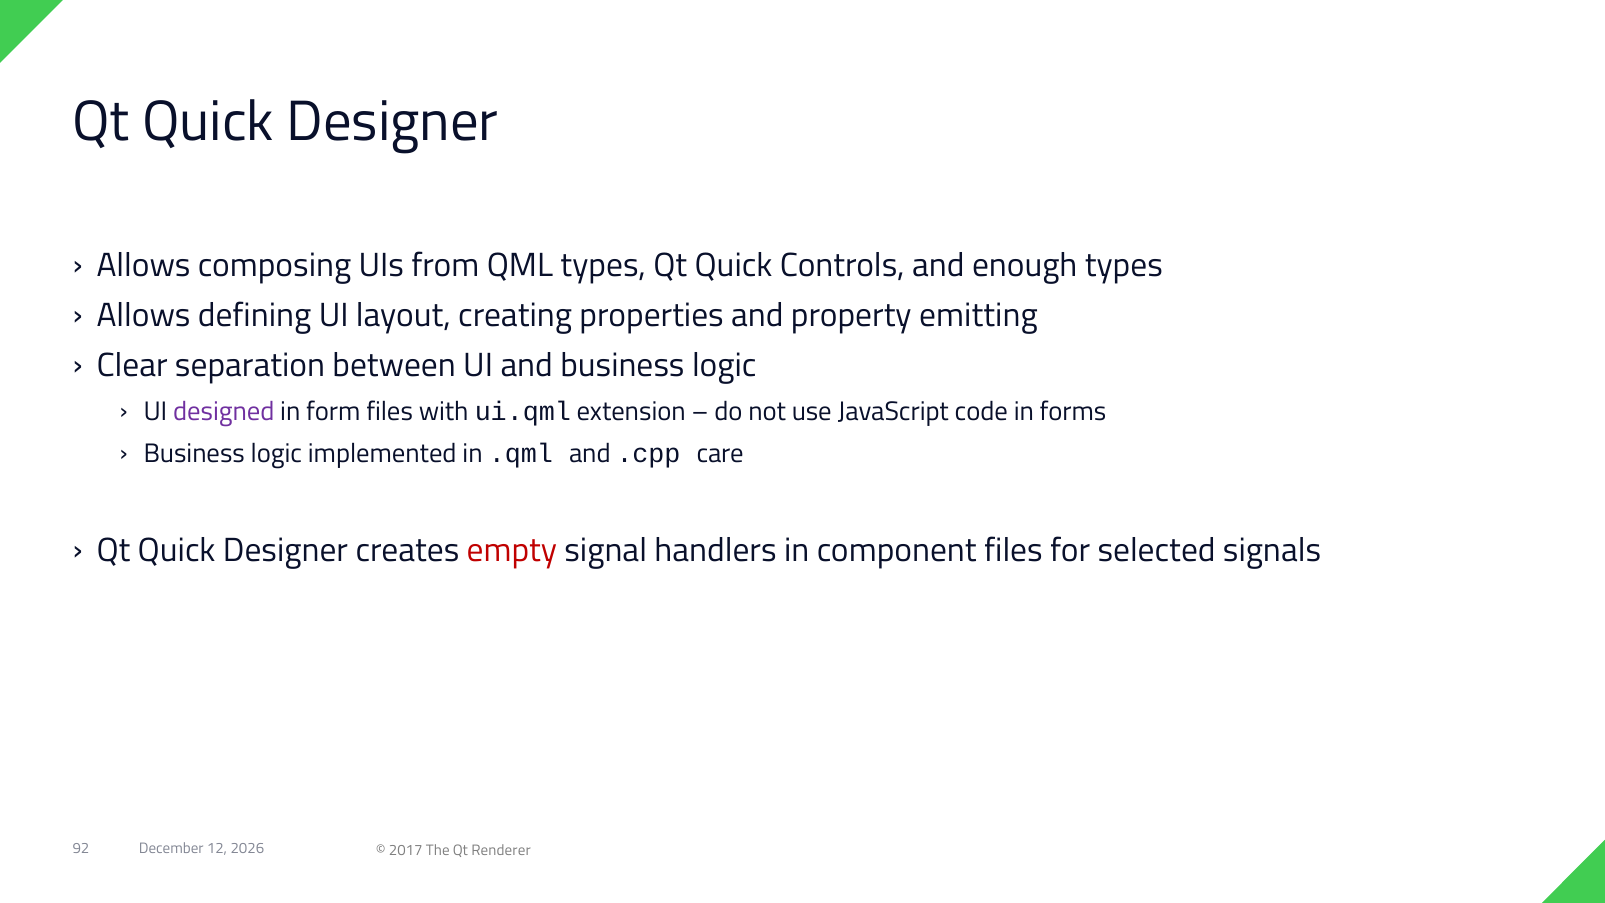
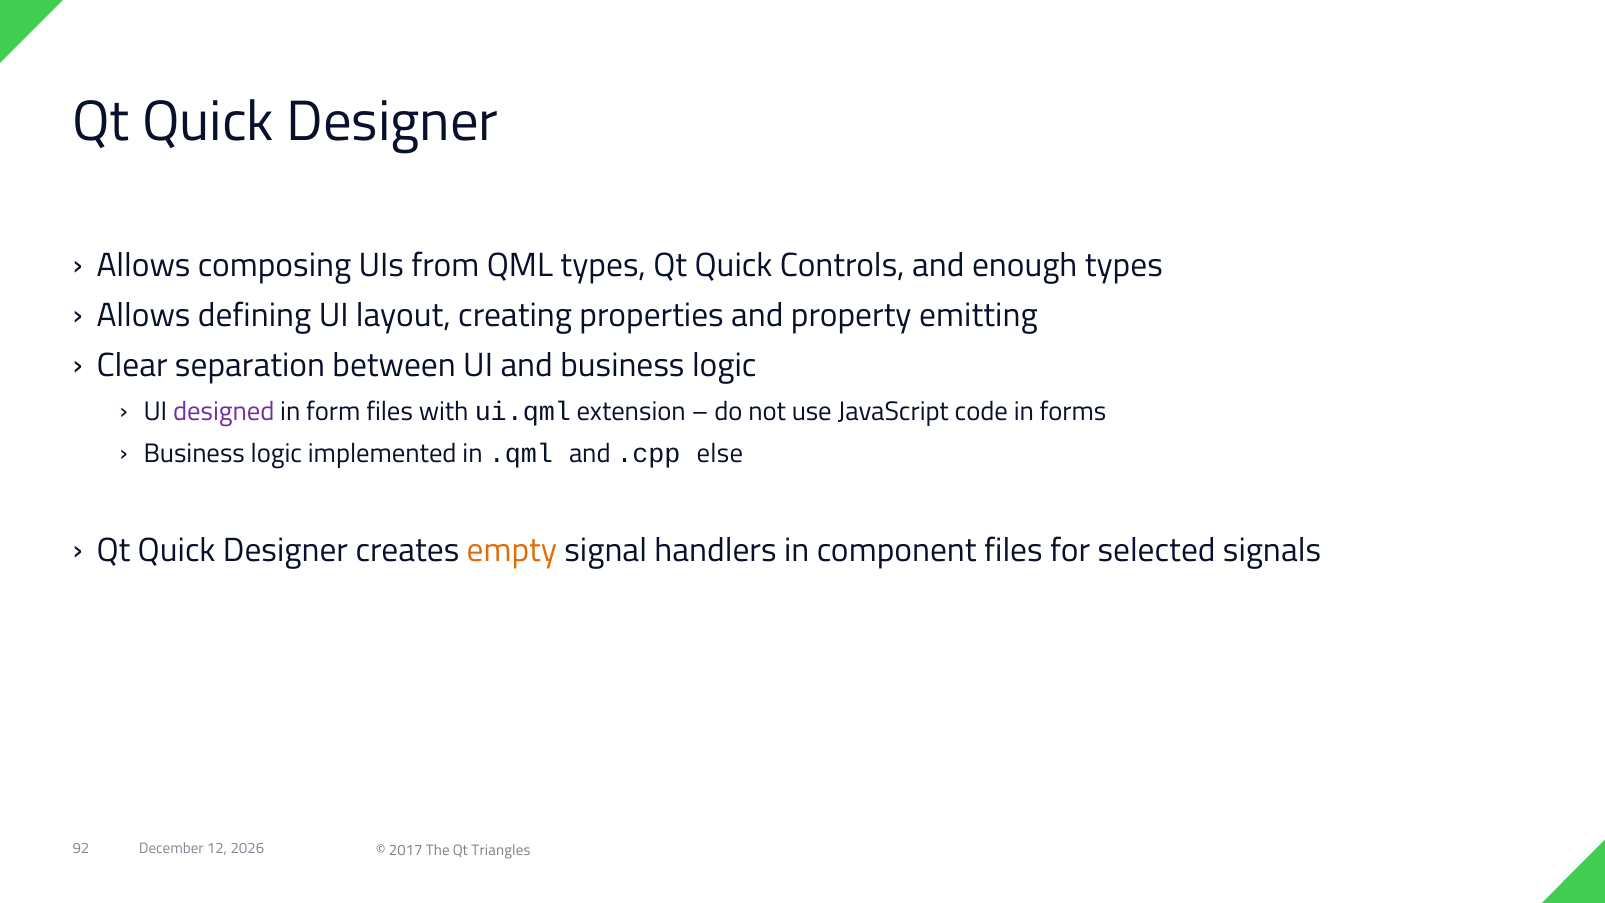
care: care -> else
empty colour: red -> orange
Renderer: Renderer -> Triangles
